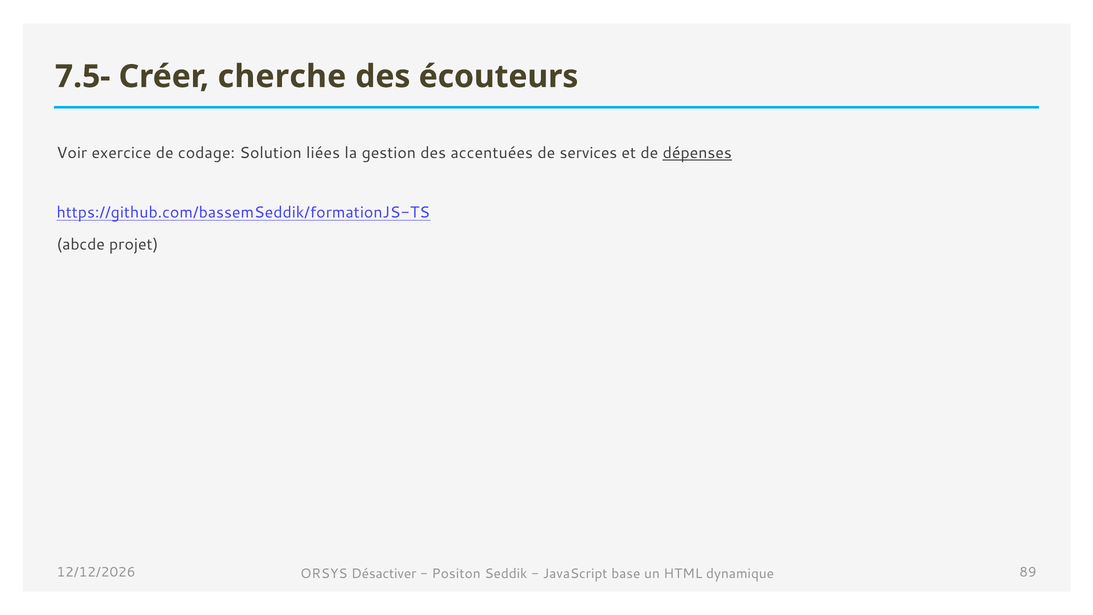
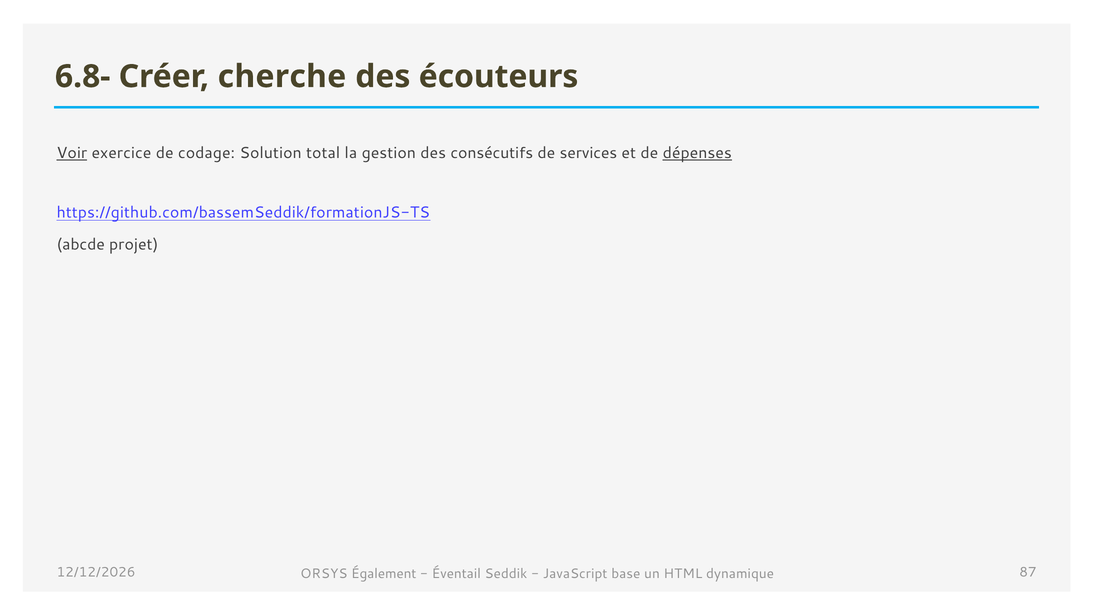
7.5-: 7.5- -> 6.8-
Voir underline: none -> present
liées: liées -> total
accentuées: accentuées -> consécutifs
Désactiver: Désactiver -> Également
Positon: Positon -> Éventail
89: 89 -> 87
